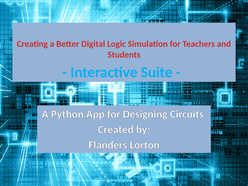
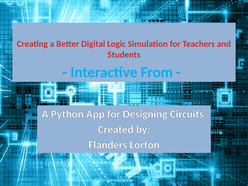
Suite: Suite -> From
